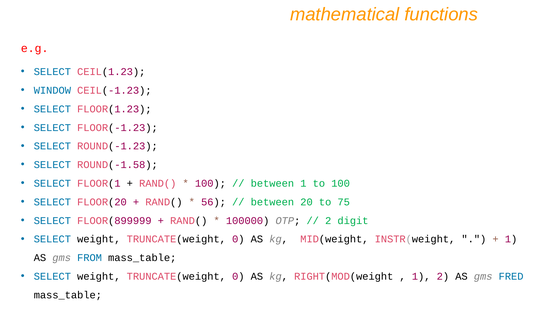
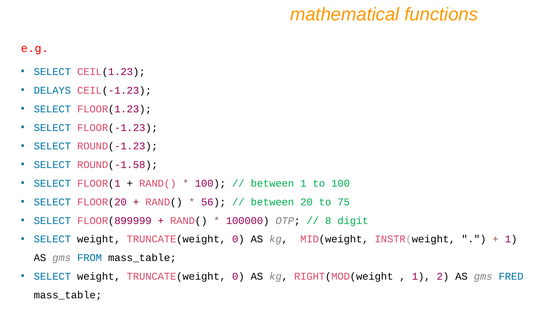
WINDOW: WINDOW -> DELAYS
2 at (328, 221): 2 -> 8
